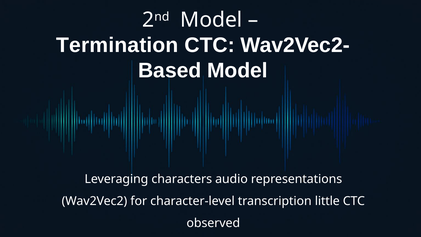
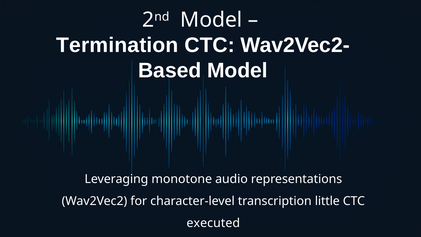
characters: characters -> monotone
observed: observed -> executed
